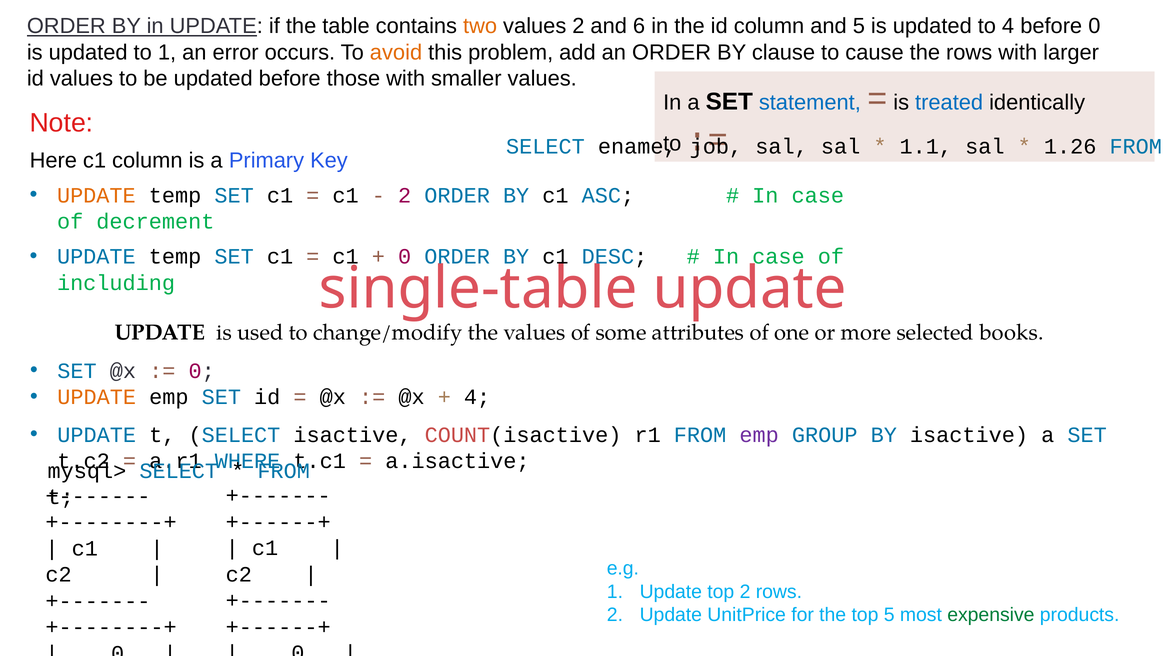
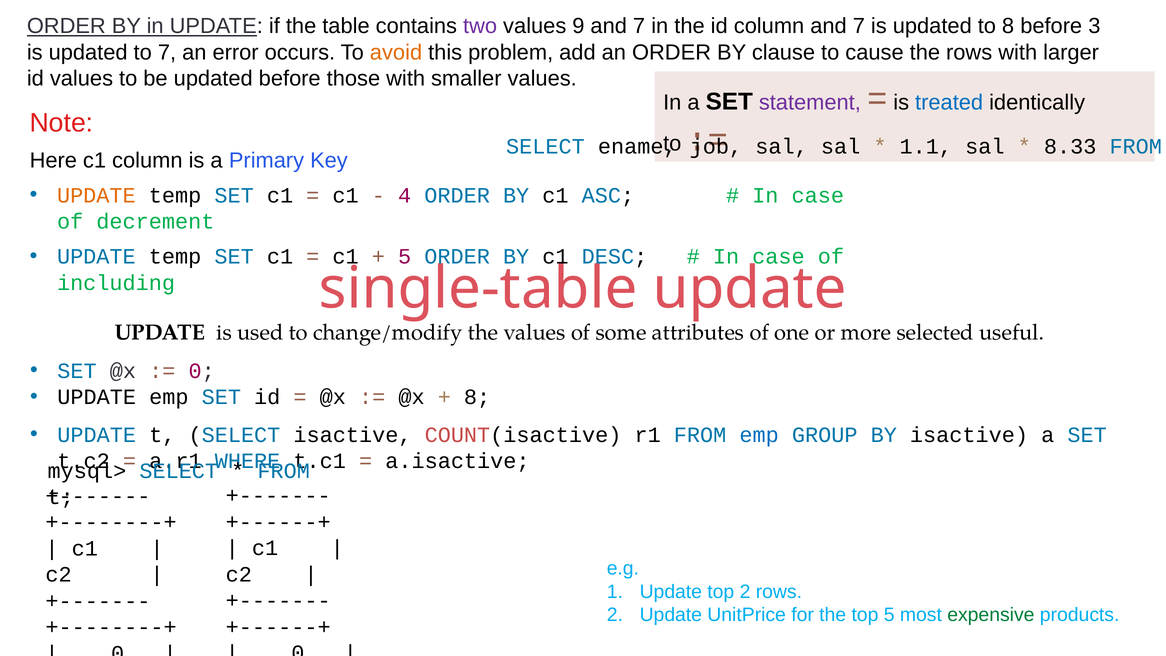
two colour: orange -> purple
values 2: 2 -> 9
6 at (639, 26): 6 -> 7
column and 5: 5 -> 7
to 4: 4 -> 8
before 0: 0 -> 3
to 1: 1 -> 7
statement colour: blue -> purple
1.26: 1.26 -> 8.33
2 at (405, 195): 2 -> 4
0 at (405, 257): 0 -> 5
books: books -> useful
UPDATE at (97, 397) colour: orange -> black
4 at (477, 397): 4 -> 8
emp at (759, 435) colour: purple -> blue
